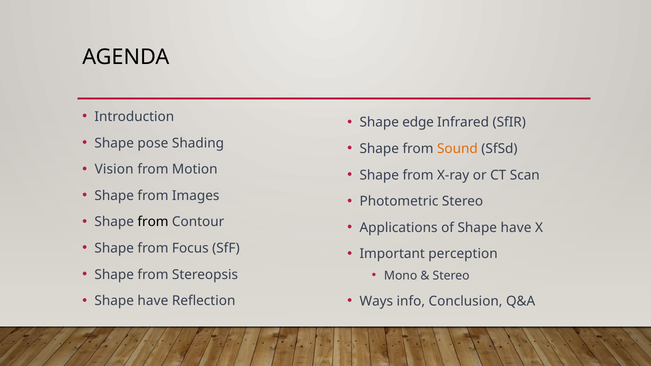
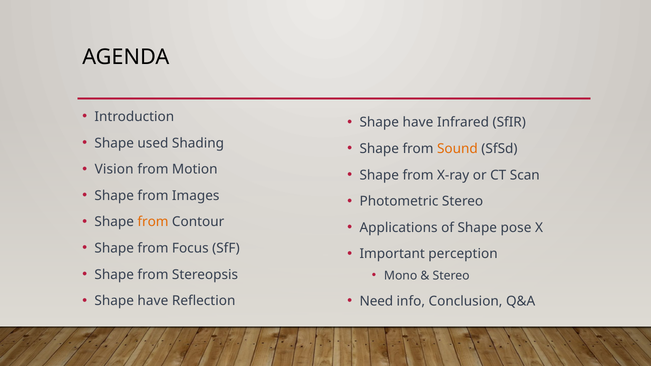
edge at (418, 123): edge -> have
pose: pose -> used
from at (153, 222) colour: black -> orange
of Shape have: have -> pose
Ways: Ways -> Need
